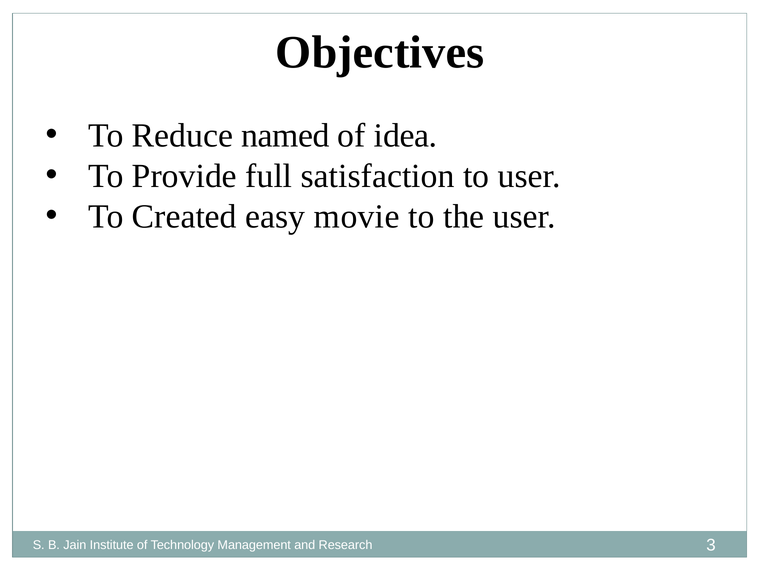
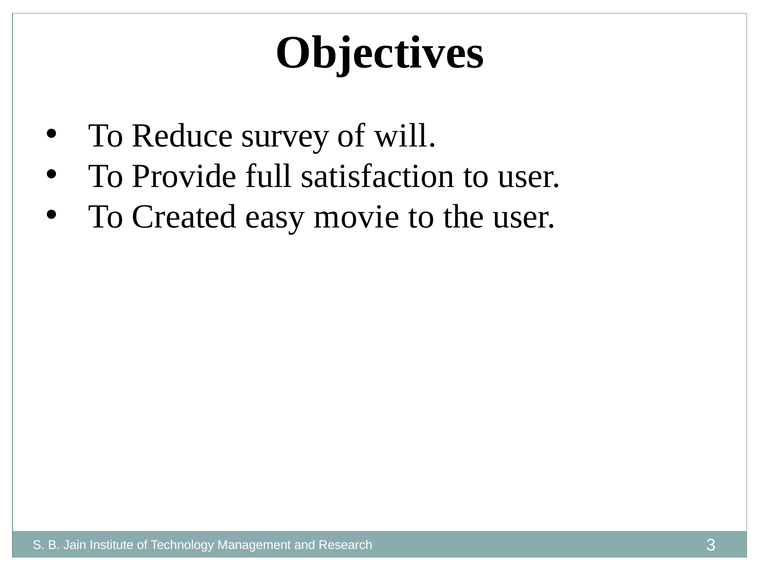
named: named -> survey
idea: idea -> will
